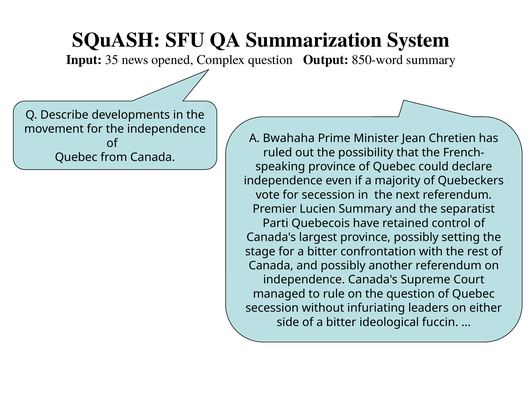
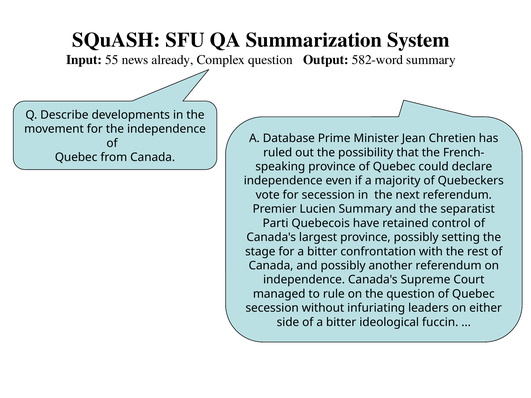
35: 35 -> 55
opened: opened -> already
850-word: 850-word -> 582-word
Bwahaha: Bwahaha -> Database
